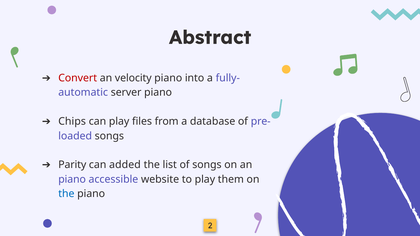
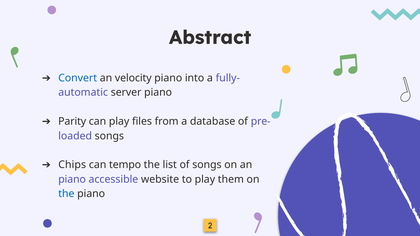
Convert colour: red -> blue
Chips: Chips -> Parity
Parity: Parity -> Chips
added: added -> tempo
